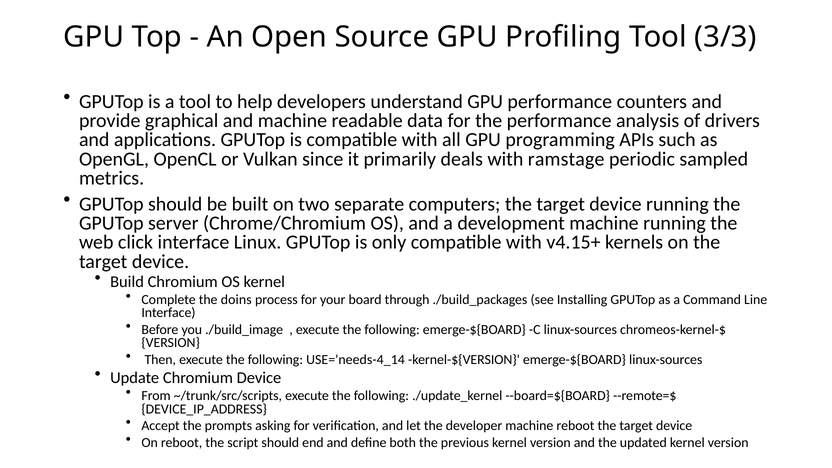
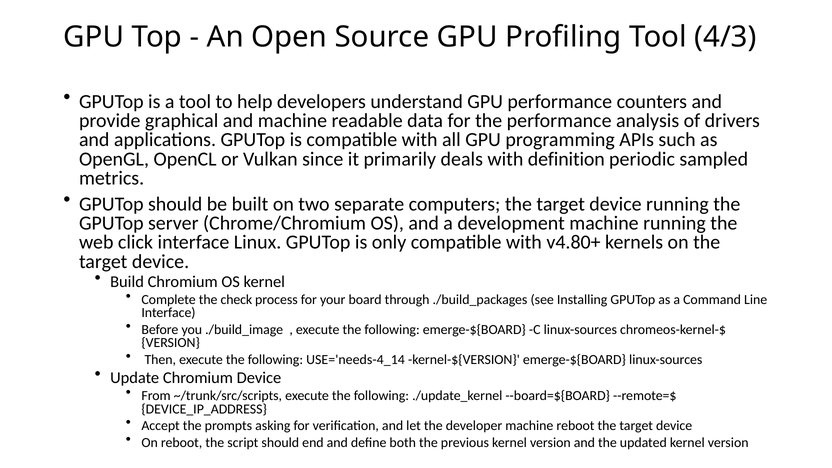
3/3: 3/3 -> 4/3
ramstage: ramstage -> definition
v4.15+: v4.15+ -> v4.80+
doins: doins -> check
